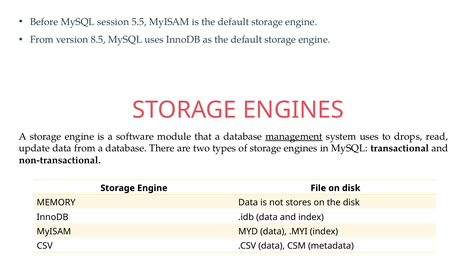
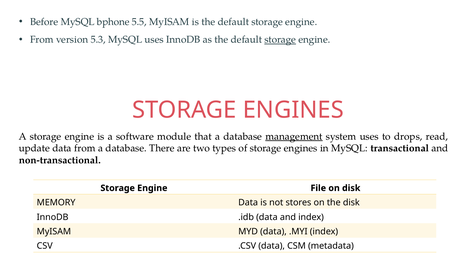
session: session -> bphone
8.5: 8.5 -> 5.3
storage at (280, 40) underline: none -> present
